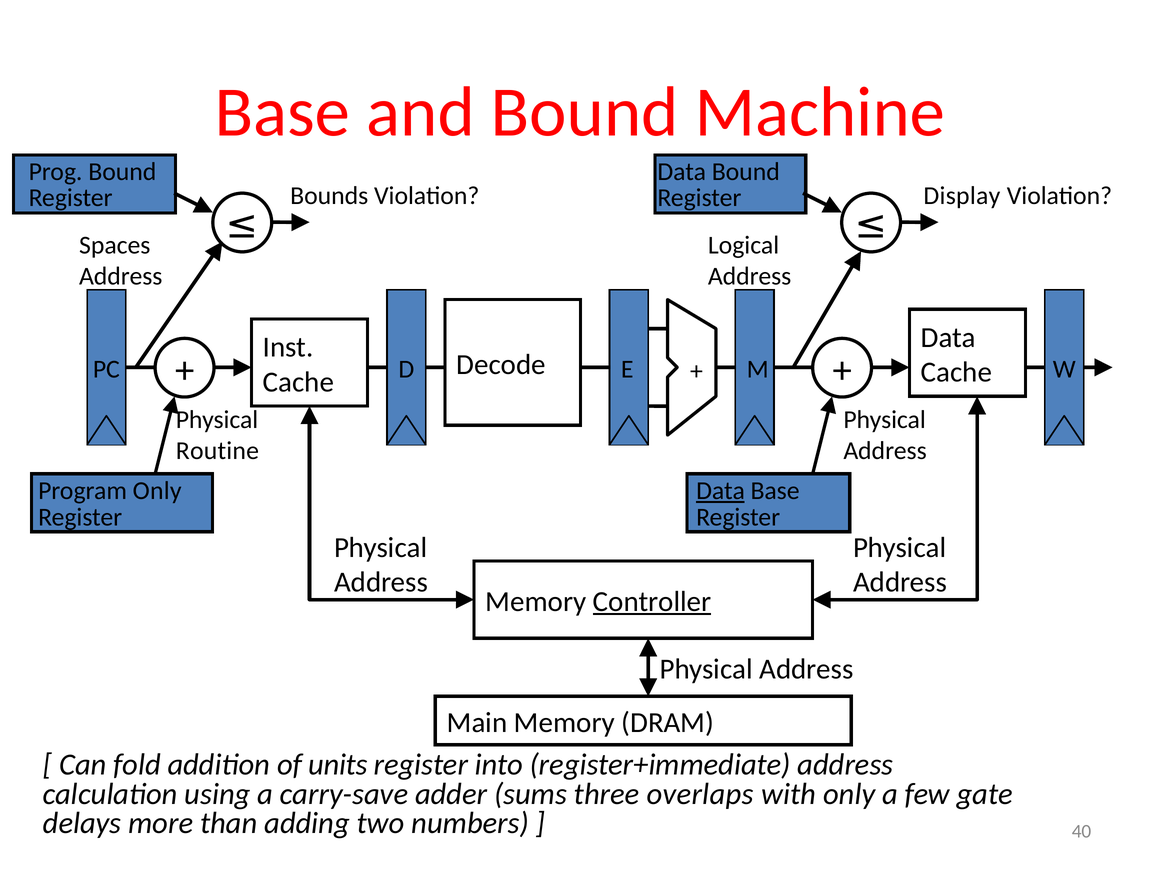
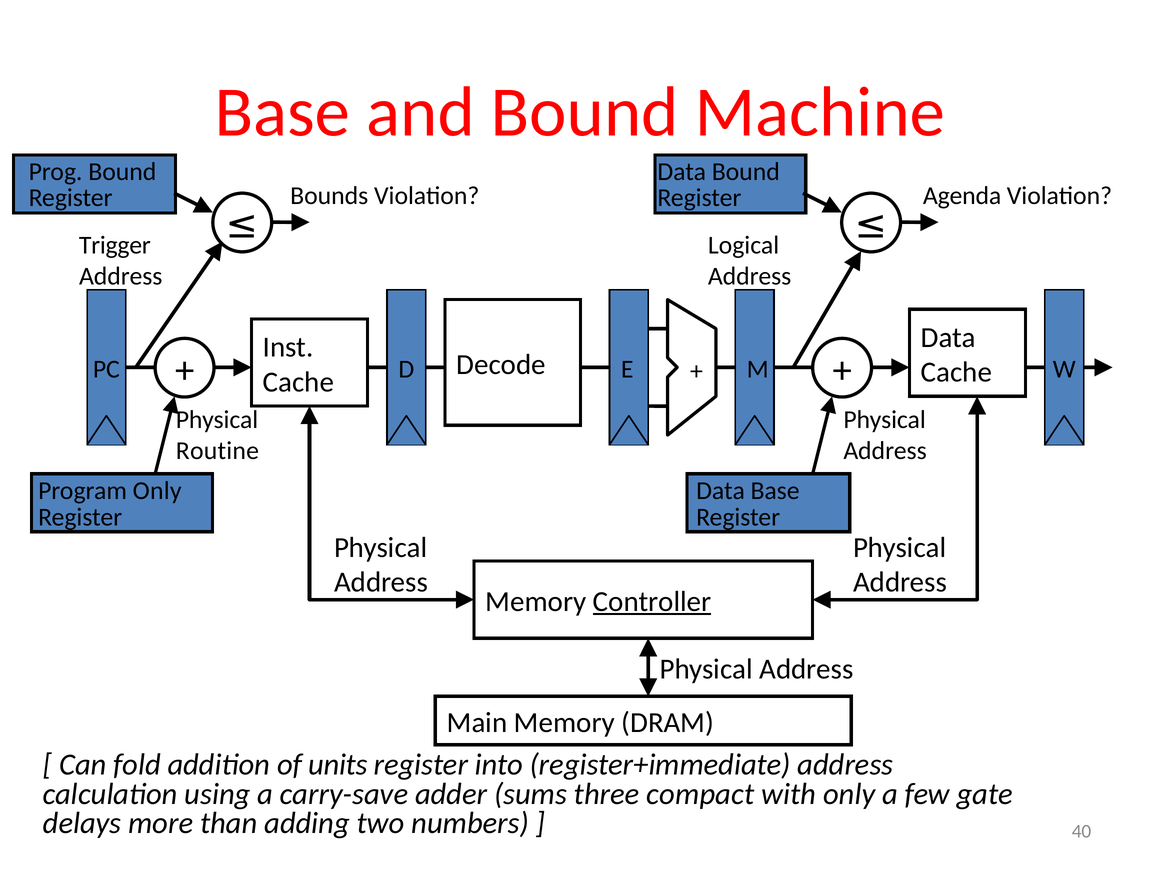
Display: Display -> Agenda
Spaces: Spaces -> Trigger
Data at (721, 491) underline: present -> none
overlaps: overlaps -> compact
